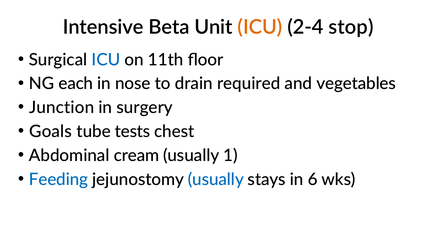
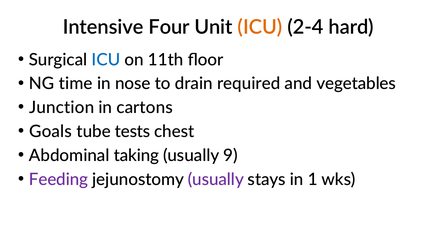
Beta: Beta -> Four
stop: stop -> hard
each: each -> time
surgery: surgery -> cartons
cream: cream -> taking
1: 1 -> 9
Feeding colour: blue -> purple
usually at (216, 179) colour: blue -> purple
6: 6 -> 1
